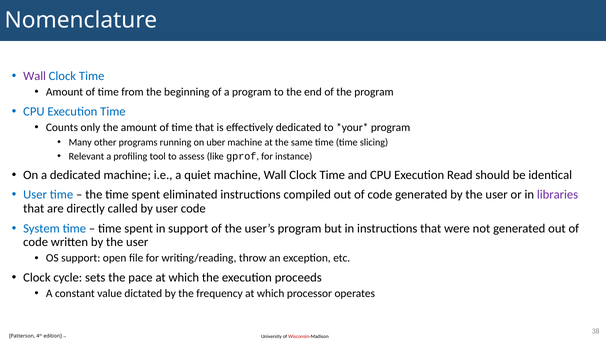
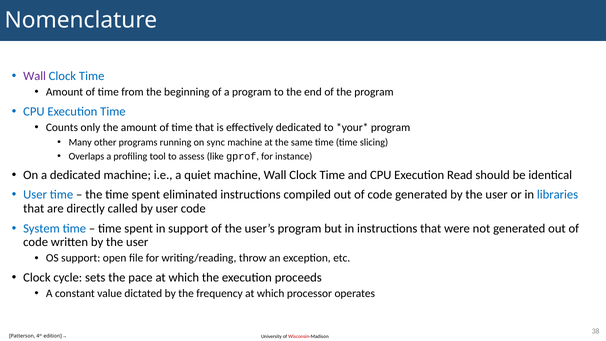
uber: uber -> sync
Relevant: Relevant -> Overlaps
libraries colour: purple -> blue
